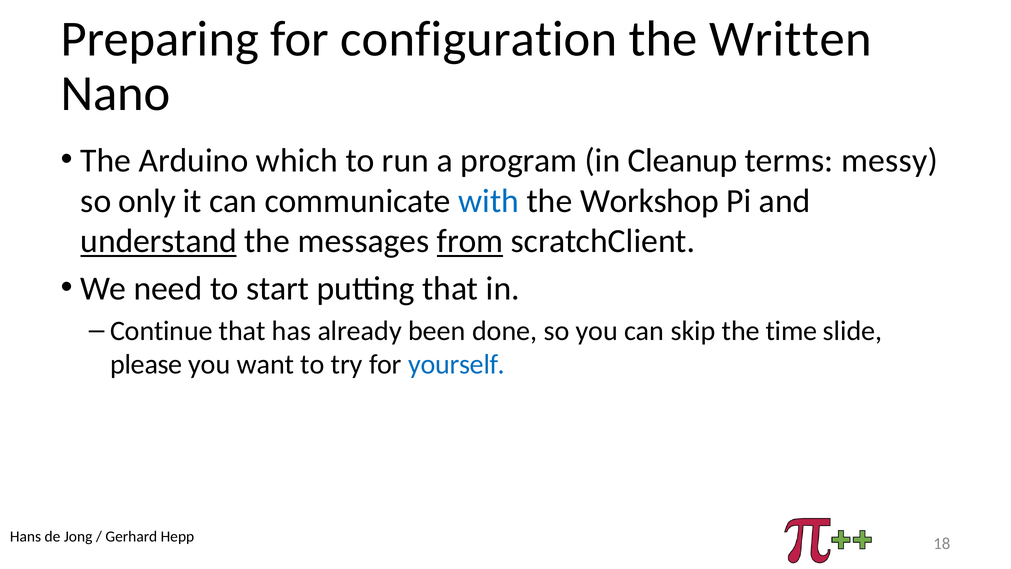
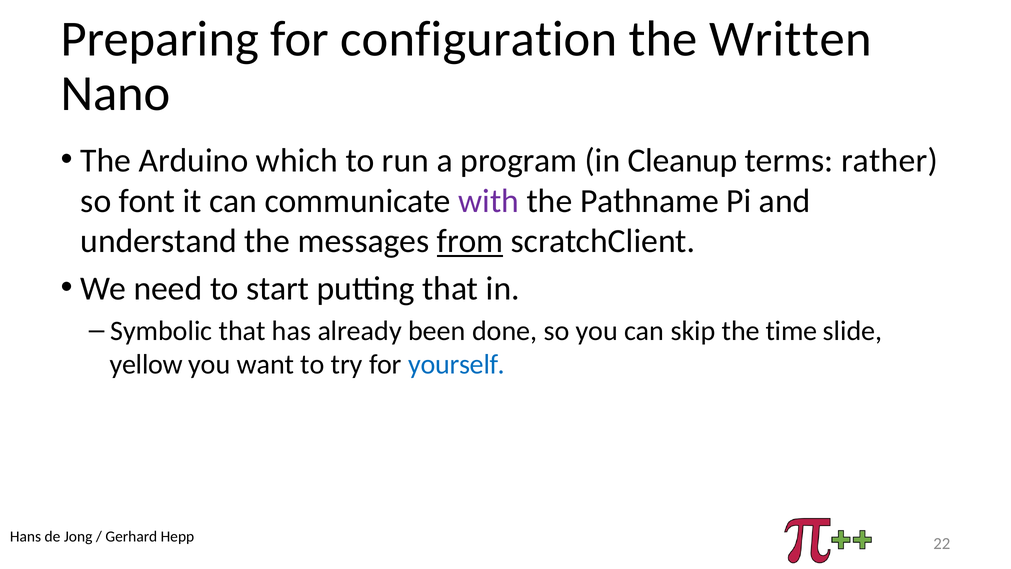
messy: messy -> rather
only: only -> font
with colour: blue -> purple
Workshop: Workshop -> Pathname
understand underline: present -> none
Continue: Continue -> Symbolic
please: please -> yellow
18: 18 -> 22
